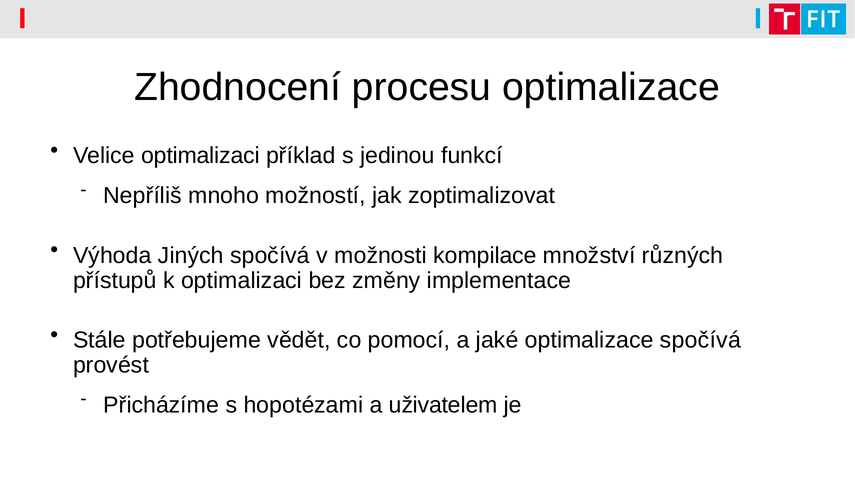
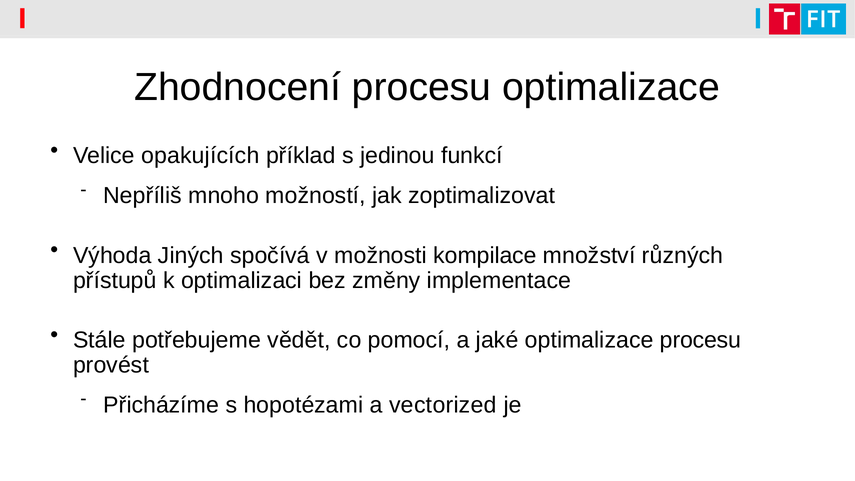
Velice optimalizaci: optimalizaci -> opakujících
optimalizace spočívá: spočívá -> procesu
uživatelem: uživatelem -> vectorized
